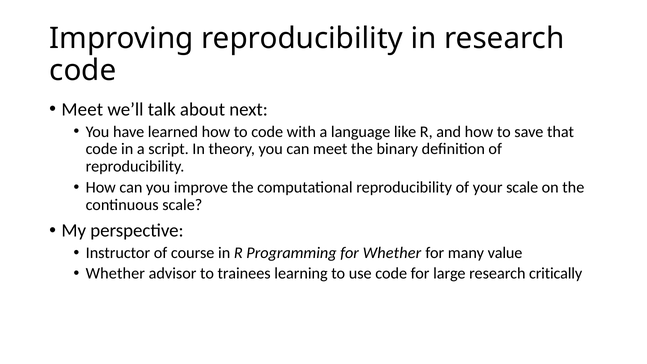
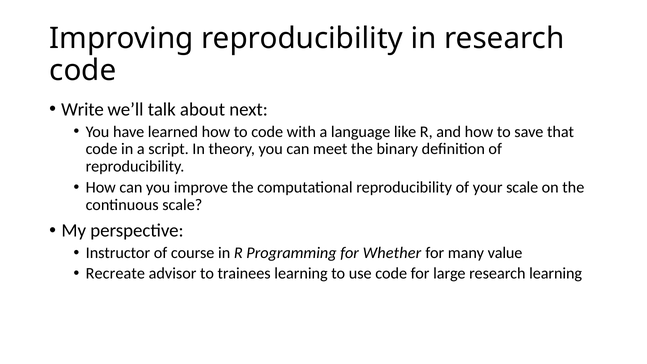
Meet at (82, 109): Meet -> Write
Whether at (115, 274): Whether -> Recreate
research critically: critically -> learning
